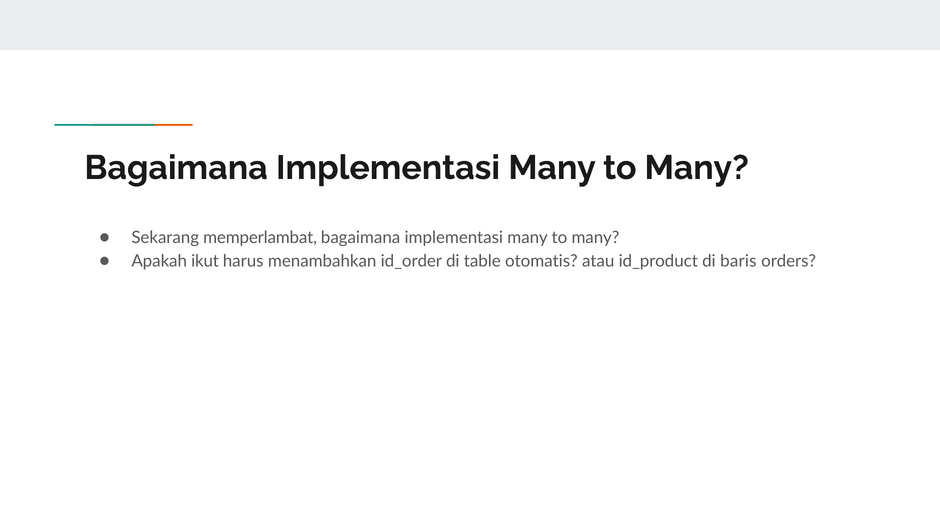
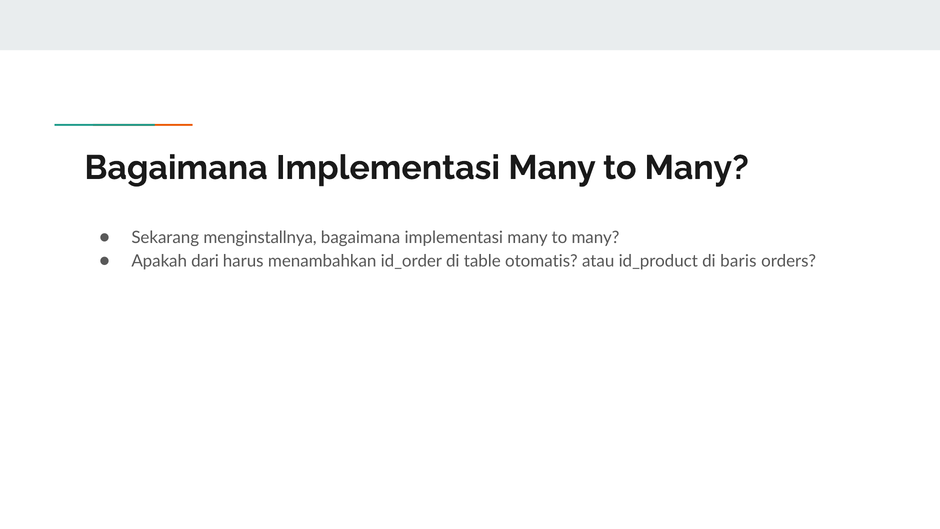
memperlambat: memperlambat -> menginstallnya
ikut: ikut -> dari
